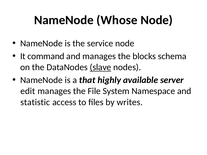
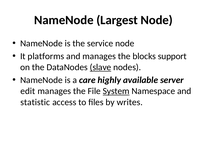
Whose: Whose -> Largest
command: command -> platforms
schema: schema -> support
that: that -> care
System underline: none -> present
